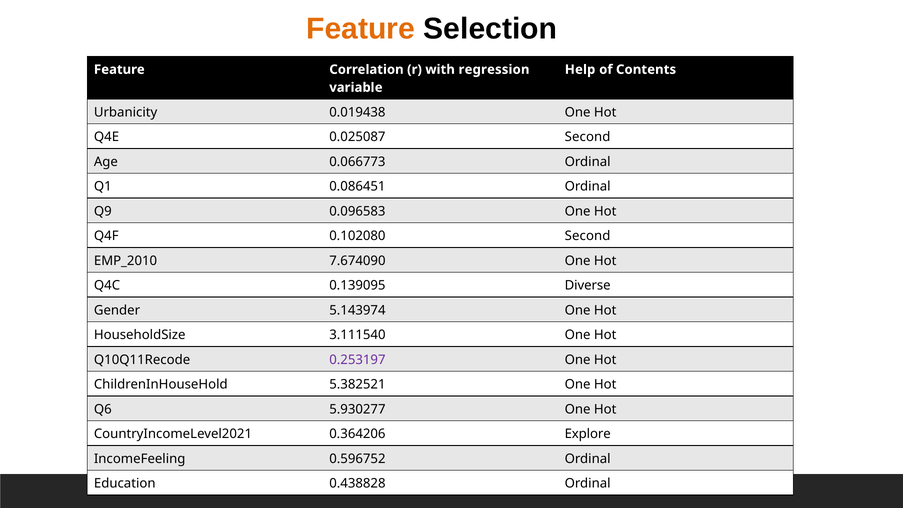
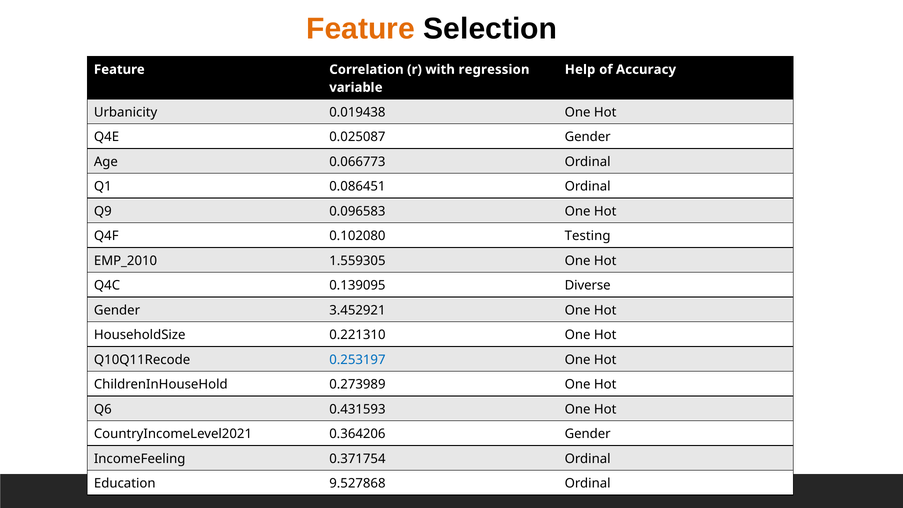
Contents: Contents -> Accuracy
Second at (588, 137): Second -> Gender
Second at (588, 236): Second -> Testing
7.674090: 7.674090 -> 1.559305
5.143974: 5.143974 -> 3.452921
3.111540: 3.111540 -> 0.221310
0.253197 colour: purple -> blue
5.382521: 5.382521 -> 0.273989
5.930277: 5.930277 -> 0.431593
0.364206 Explore: Explore -> Gender
0.596752: 0.596752 -> 0.371754
0.438828: 0.438828 -> 9.527868
